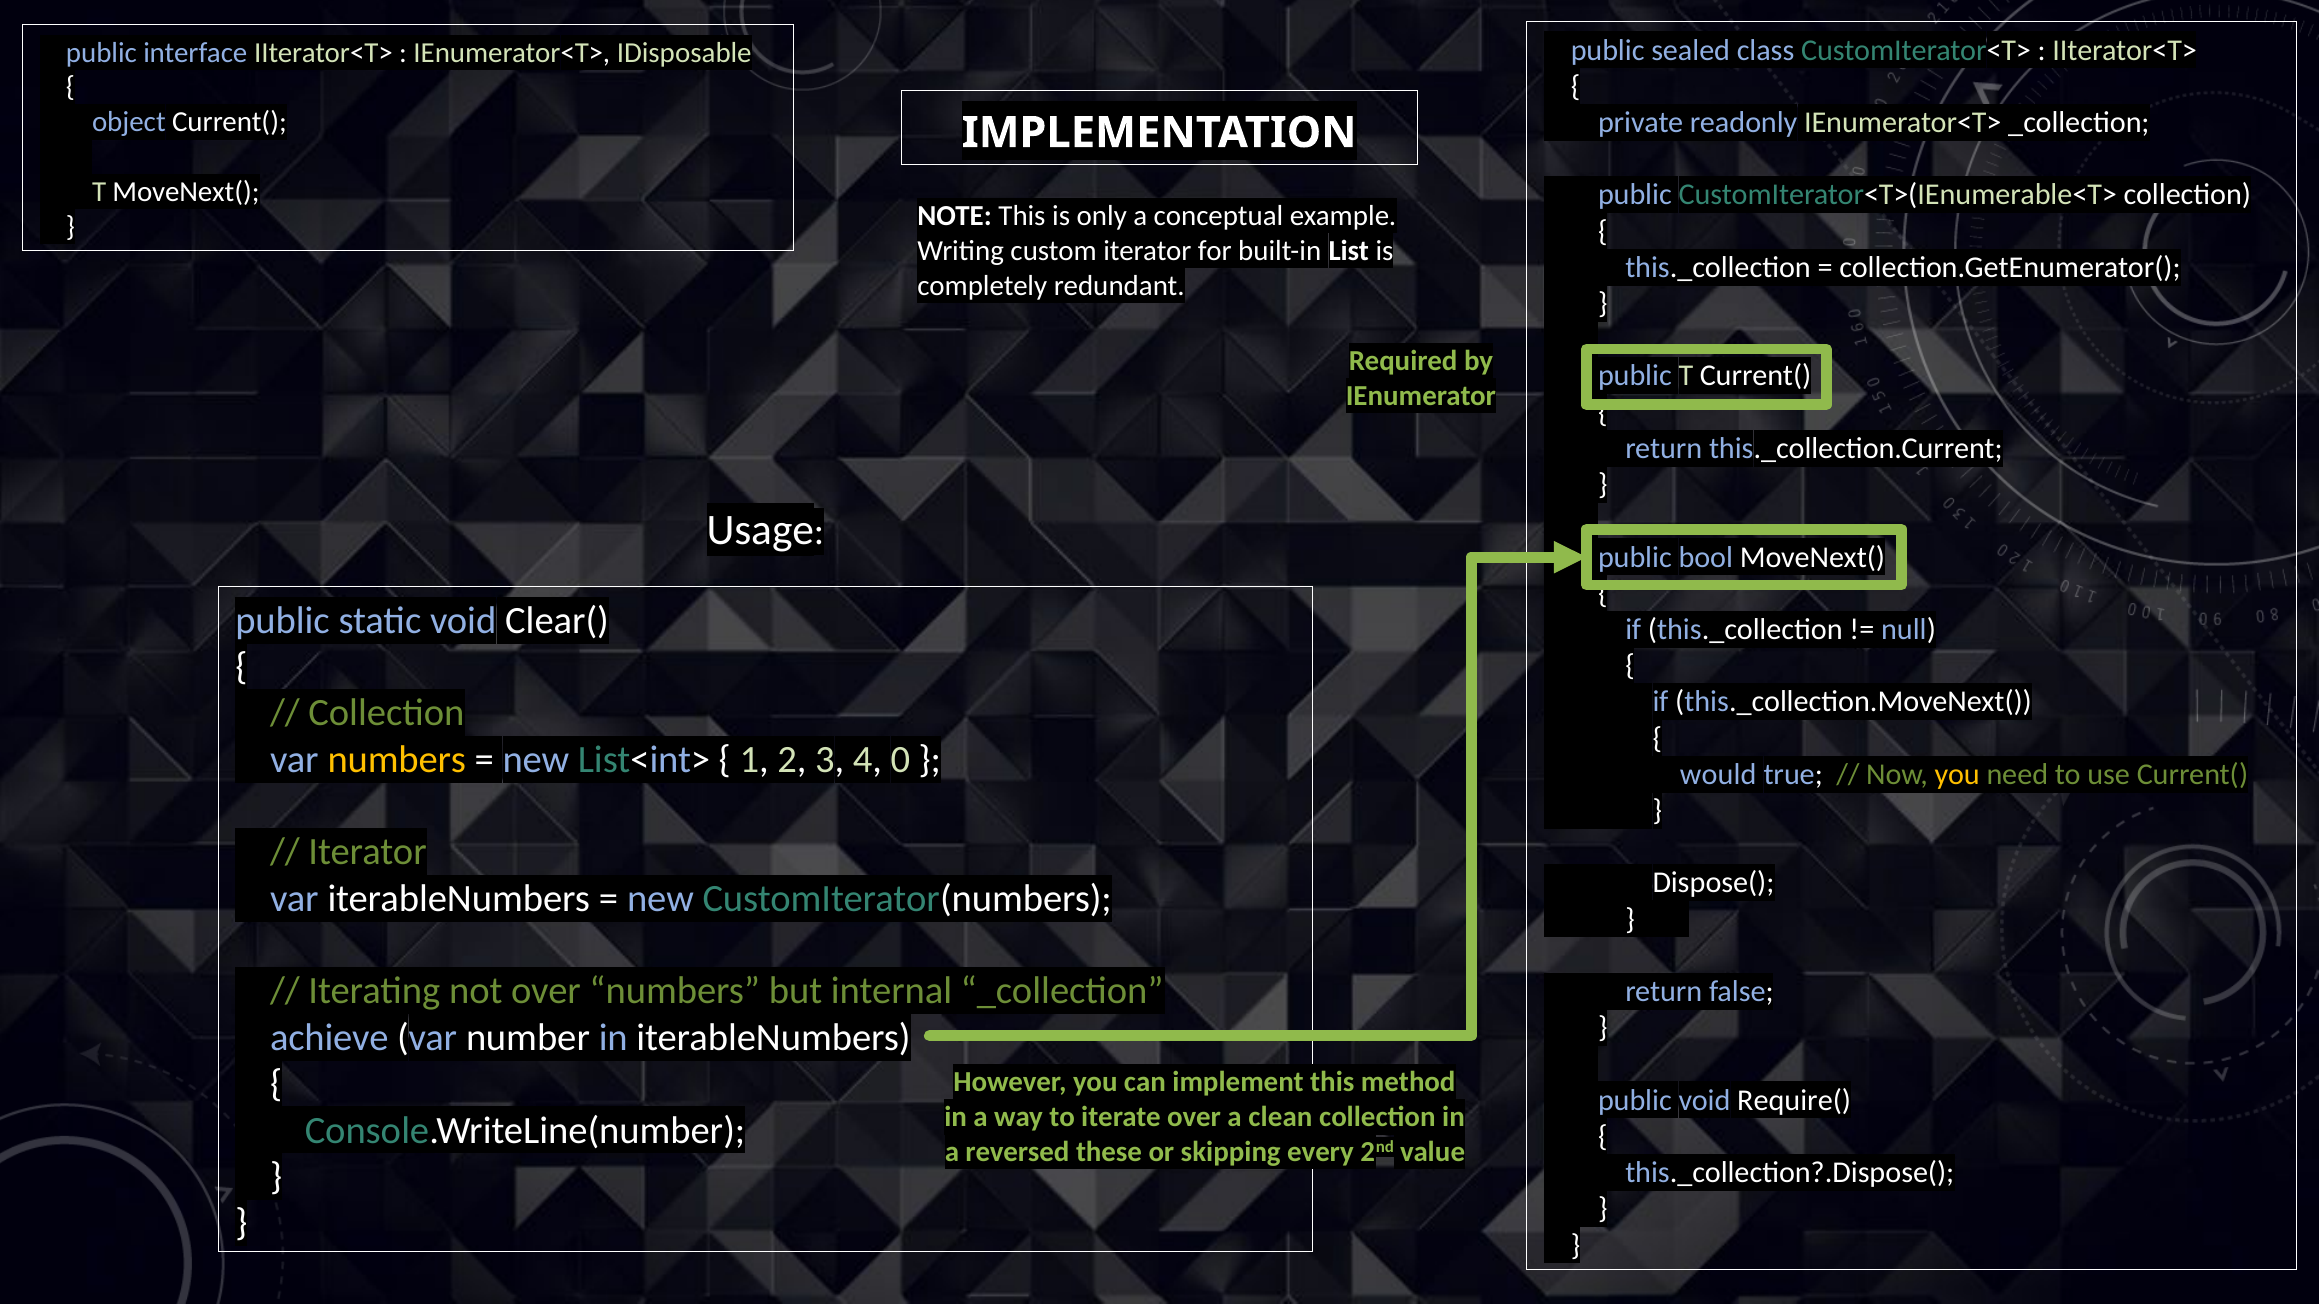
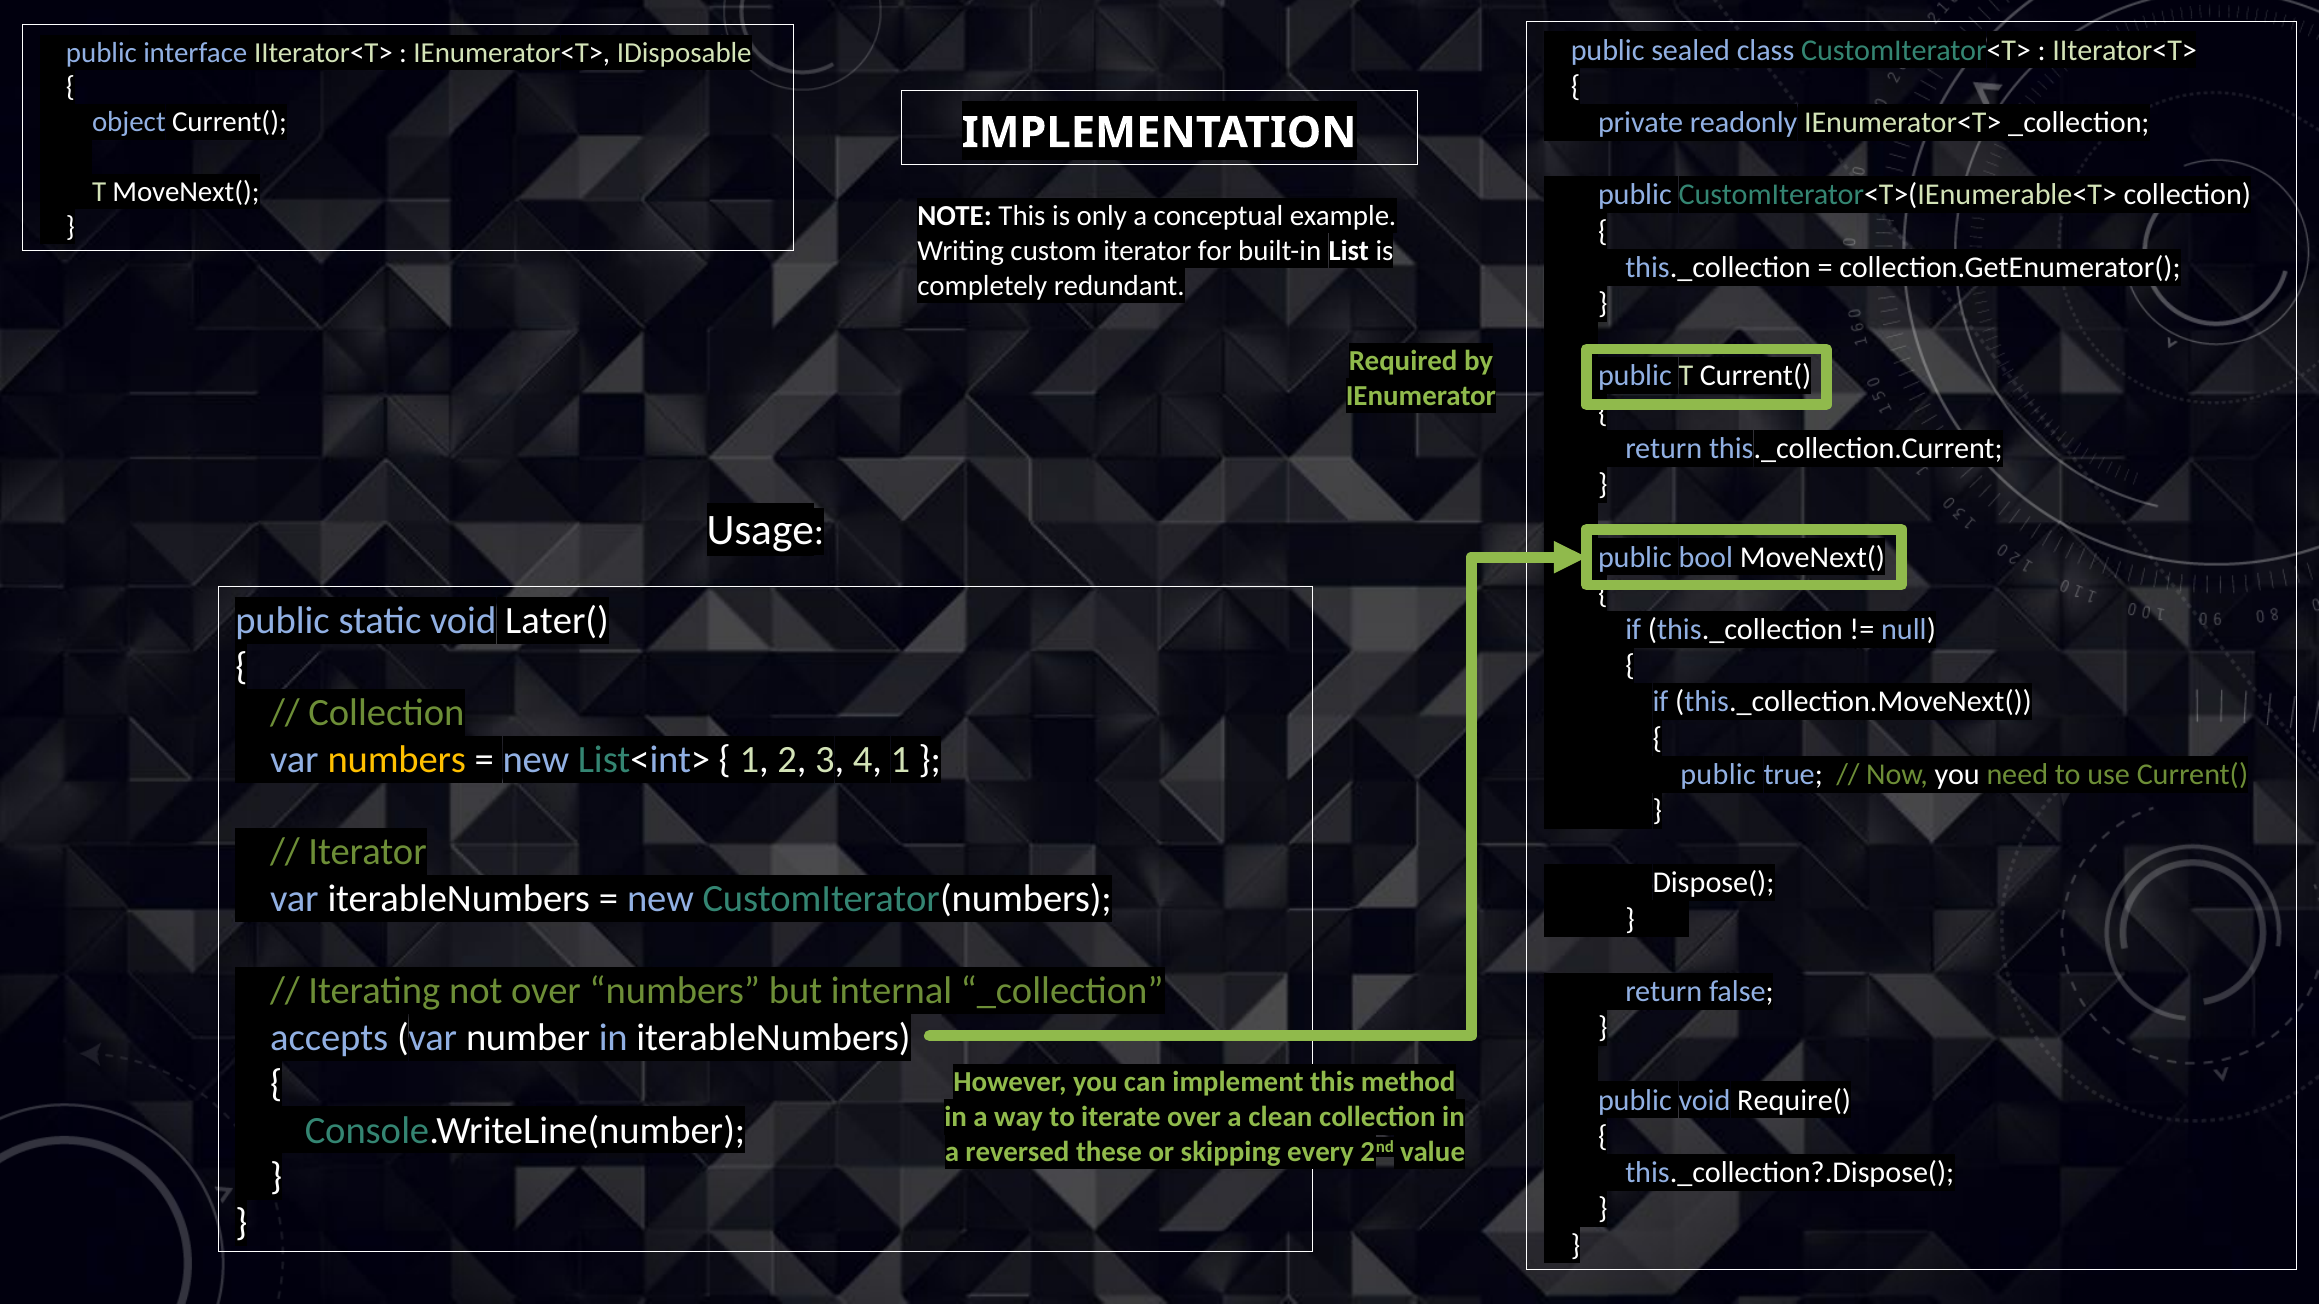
Clear(: Clear( -> Later(
4 0: 0 -> 1
would at (1718, 775): would -> public
you at (1957, 775) colour: yellow -> white
achieve: achieve -> accepts
